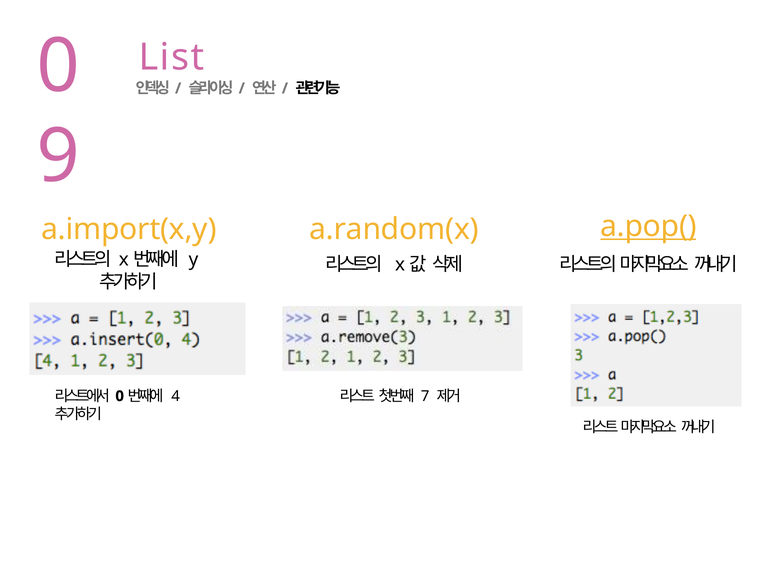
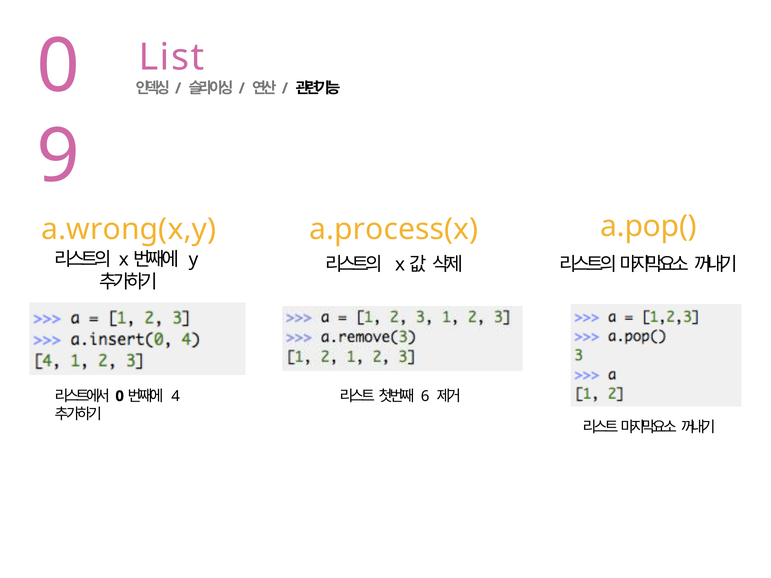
a.pop( underline: present -> none
a.import(x,y: a.import(x,y -> a.wrong(x,y
a.random(x: a.random(x -> a.process(x
7: 7 -> 6
